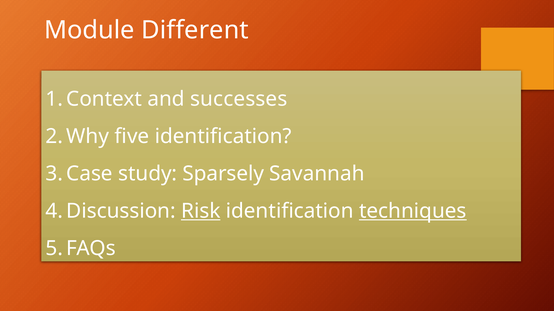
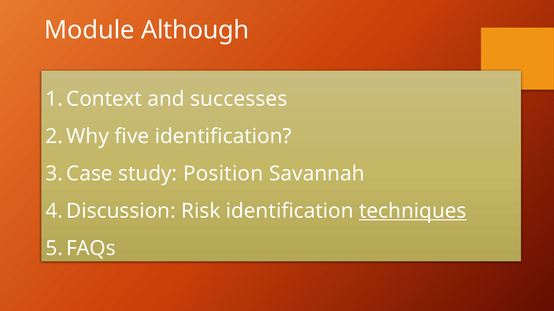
Different: Different -> Although
Sparsely: Sparsely -> Position
Risk underline: present -> none
